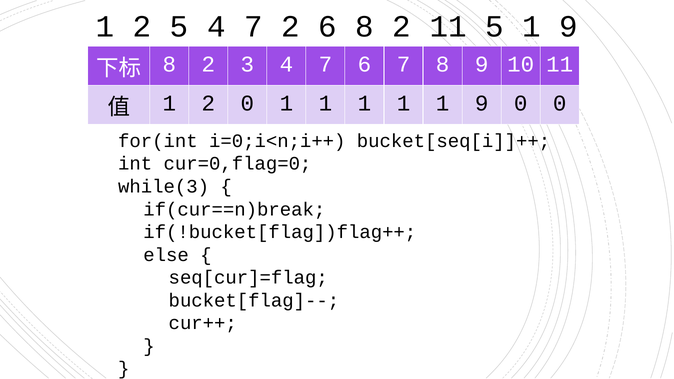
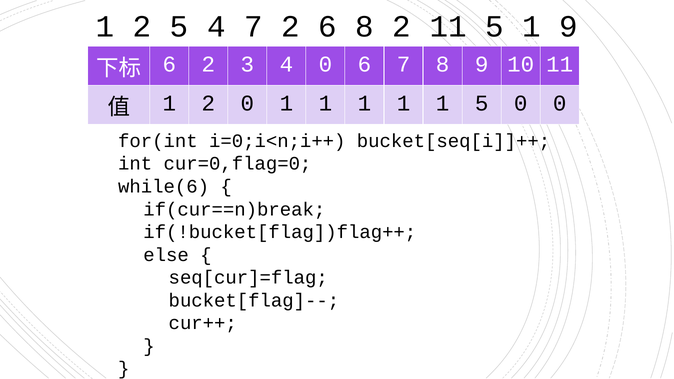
8 at (169, 64): 8 -> 6
3 4 7: 7 -> 0
1 1 9: 9 -> 5
while(3: while(3 -> while(6
